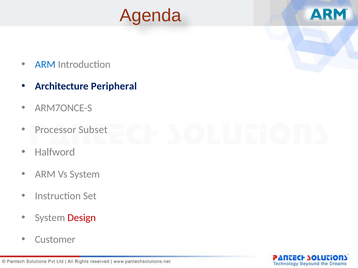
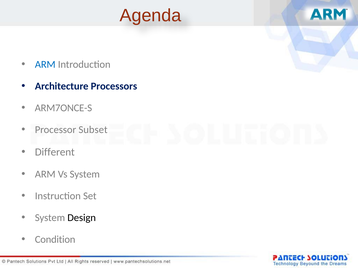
Peripheral: Peripheral -> Processors
Halfword: Halfword -> Different
Design colour: red -> black
Customer: Customer -> Condition
